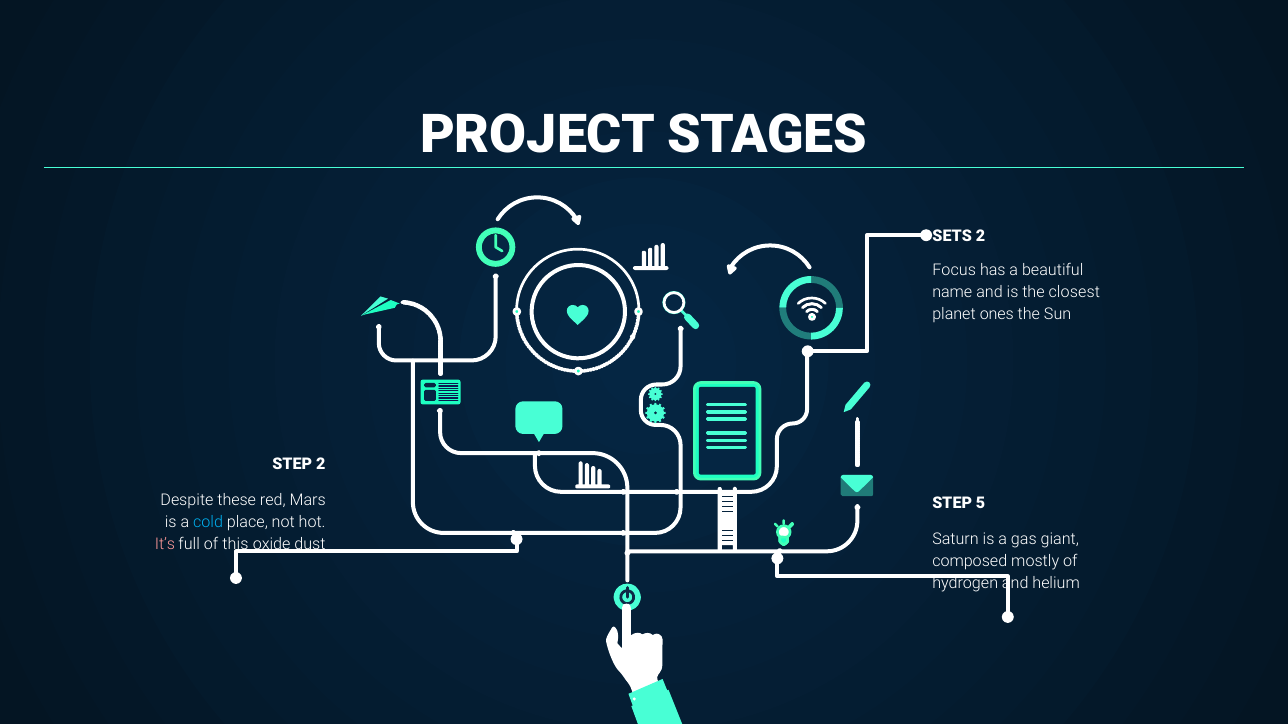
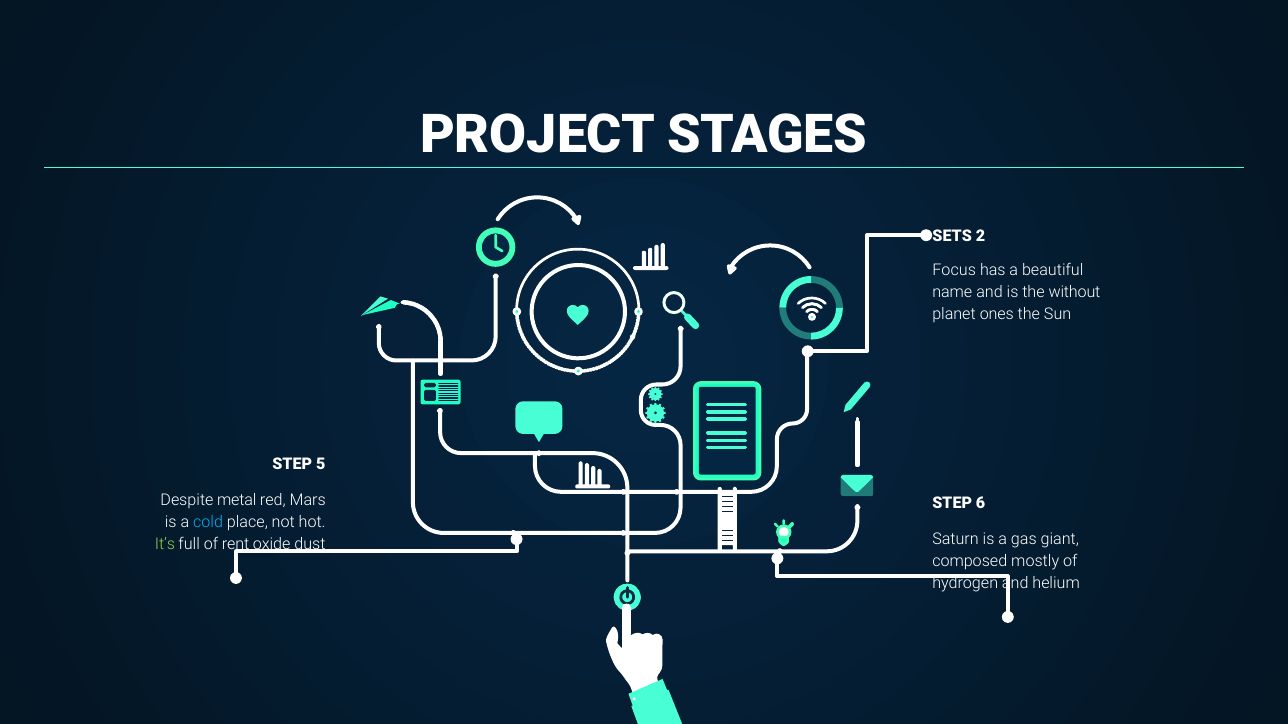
closest: closest -> without
STEP 2: 2 -> 5
these: these -> metal
5: 5 -> 6
It’s colour: pink -> light green
this: this -> rent
